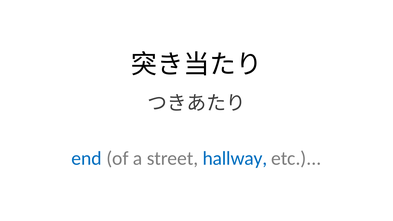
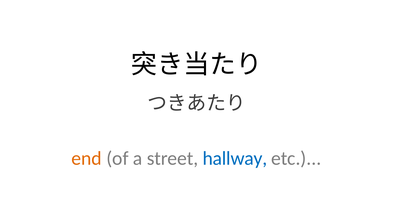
end colour: blue -> orange
